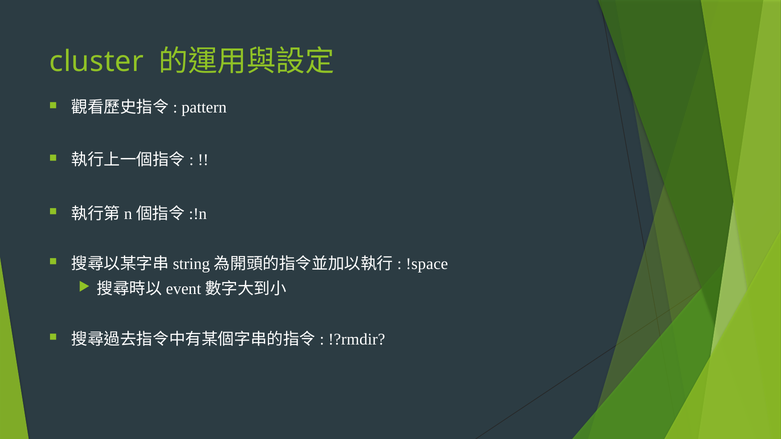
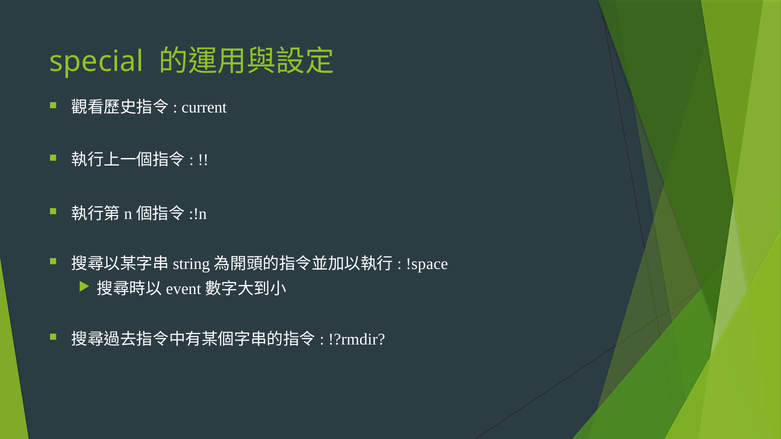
cluster: cluster -> special
pattern: pattern -> current
